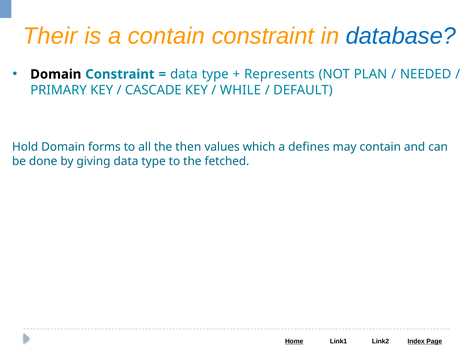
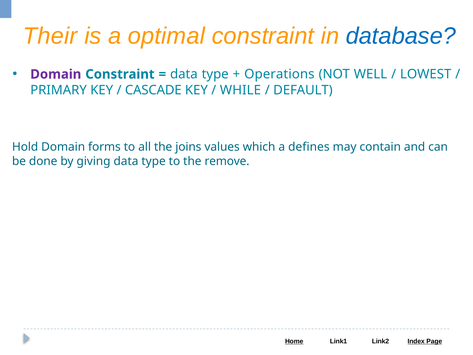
a contain: contain -> optimal
Domain at (56, 74) colour: black -> purple
Represents: Represents -> Operations
PLAN: PLAN -> WELL
NEEDED: NEEDED -> LOWEST
then: then -> joins
fetched: fetched -> remove
